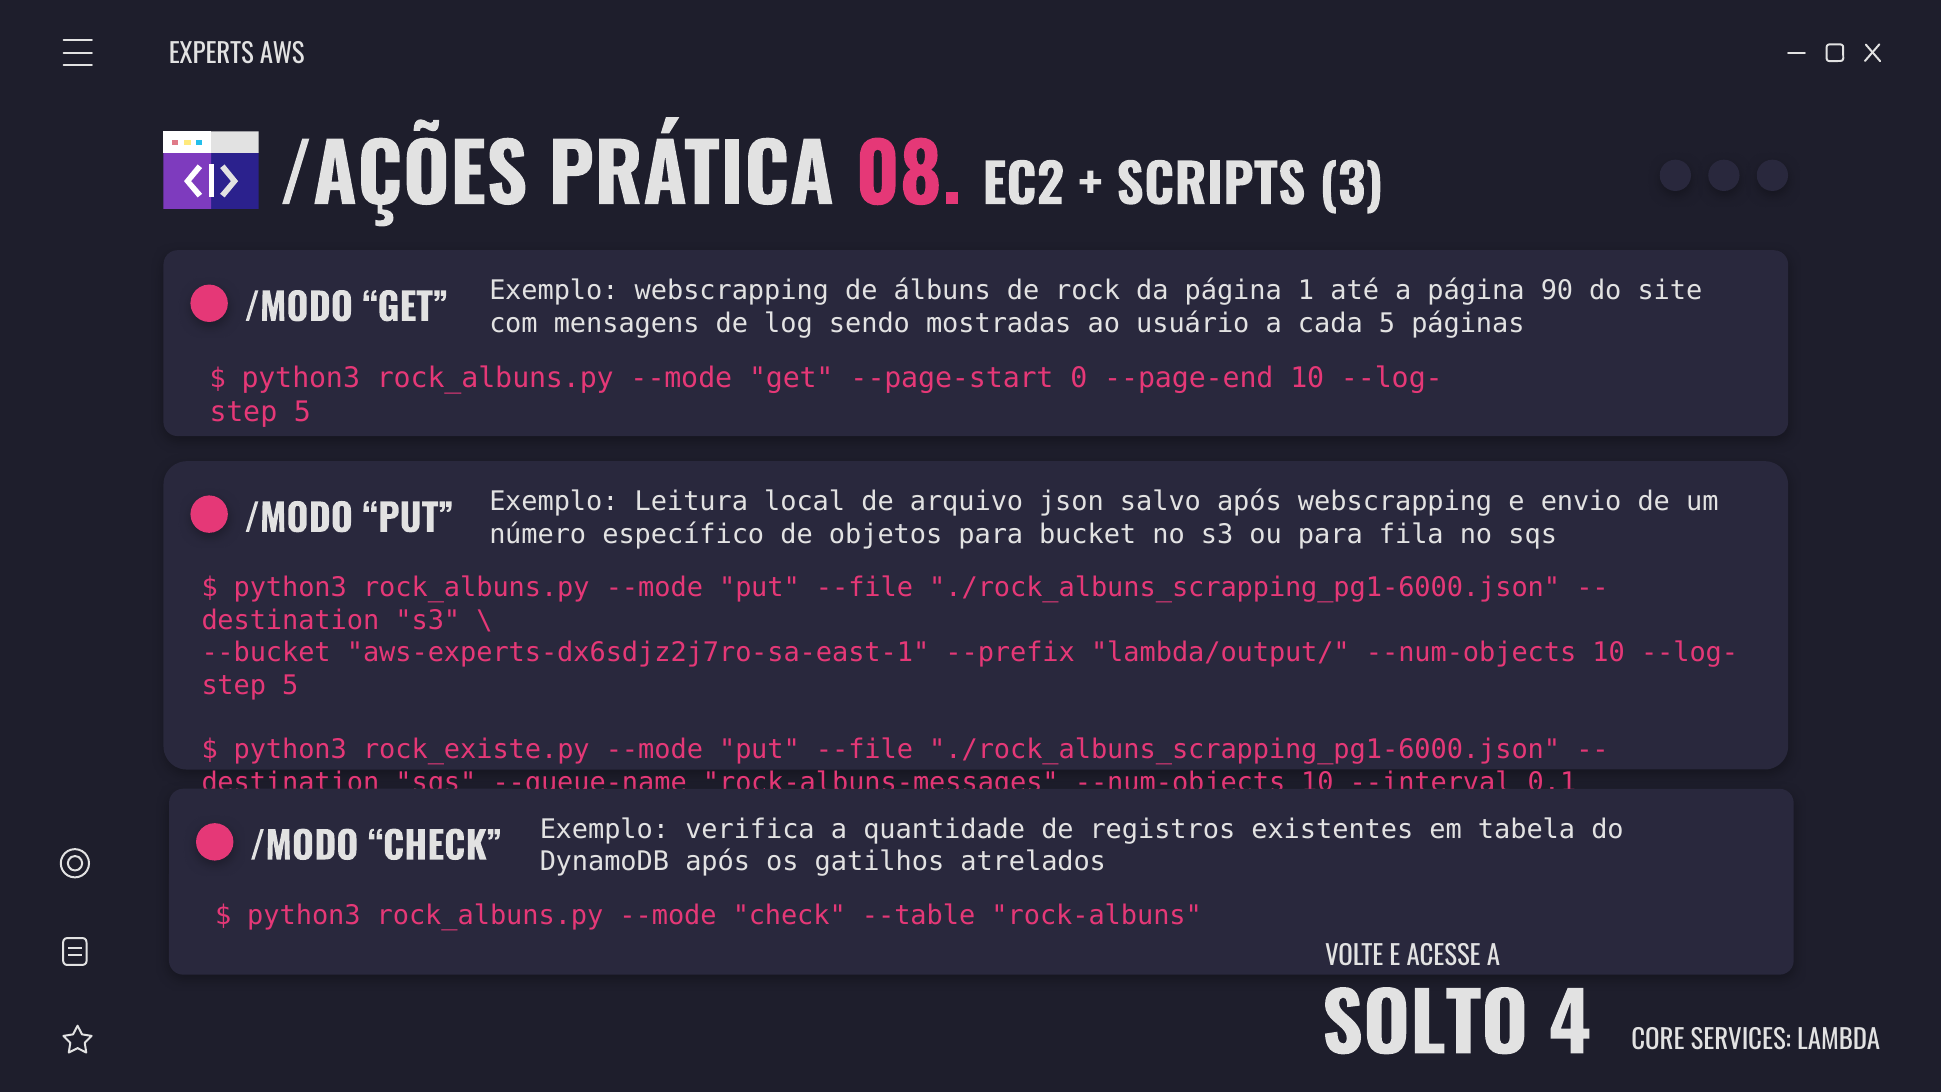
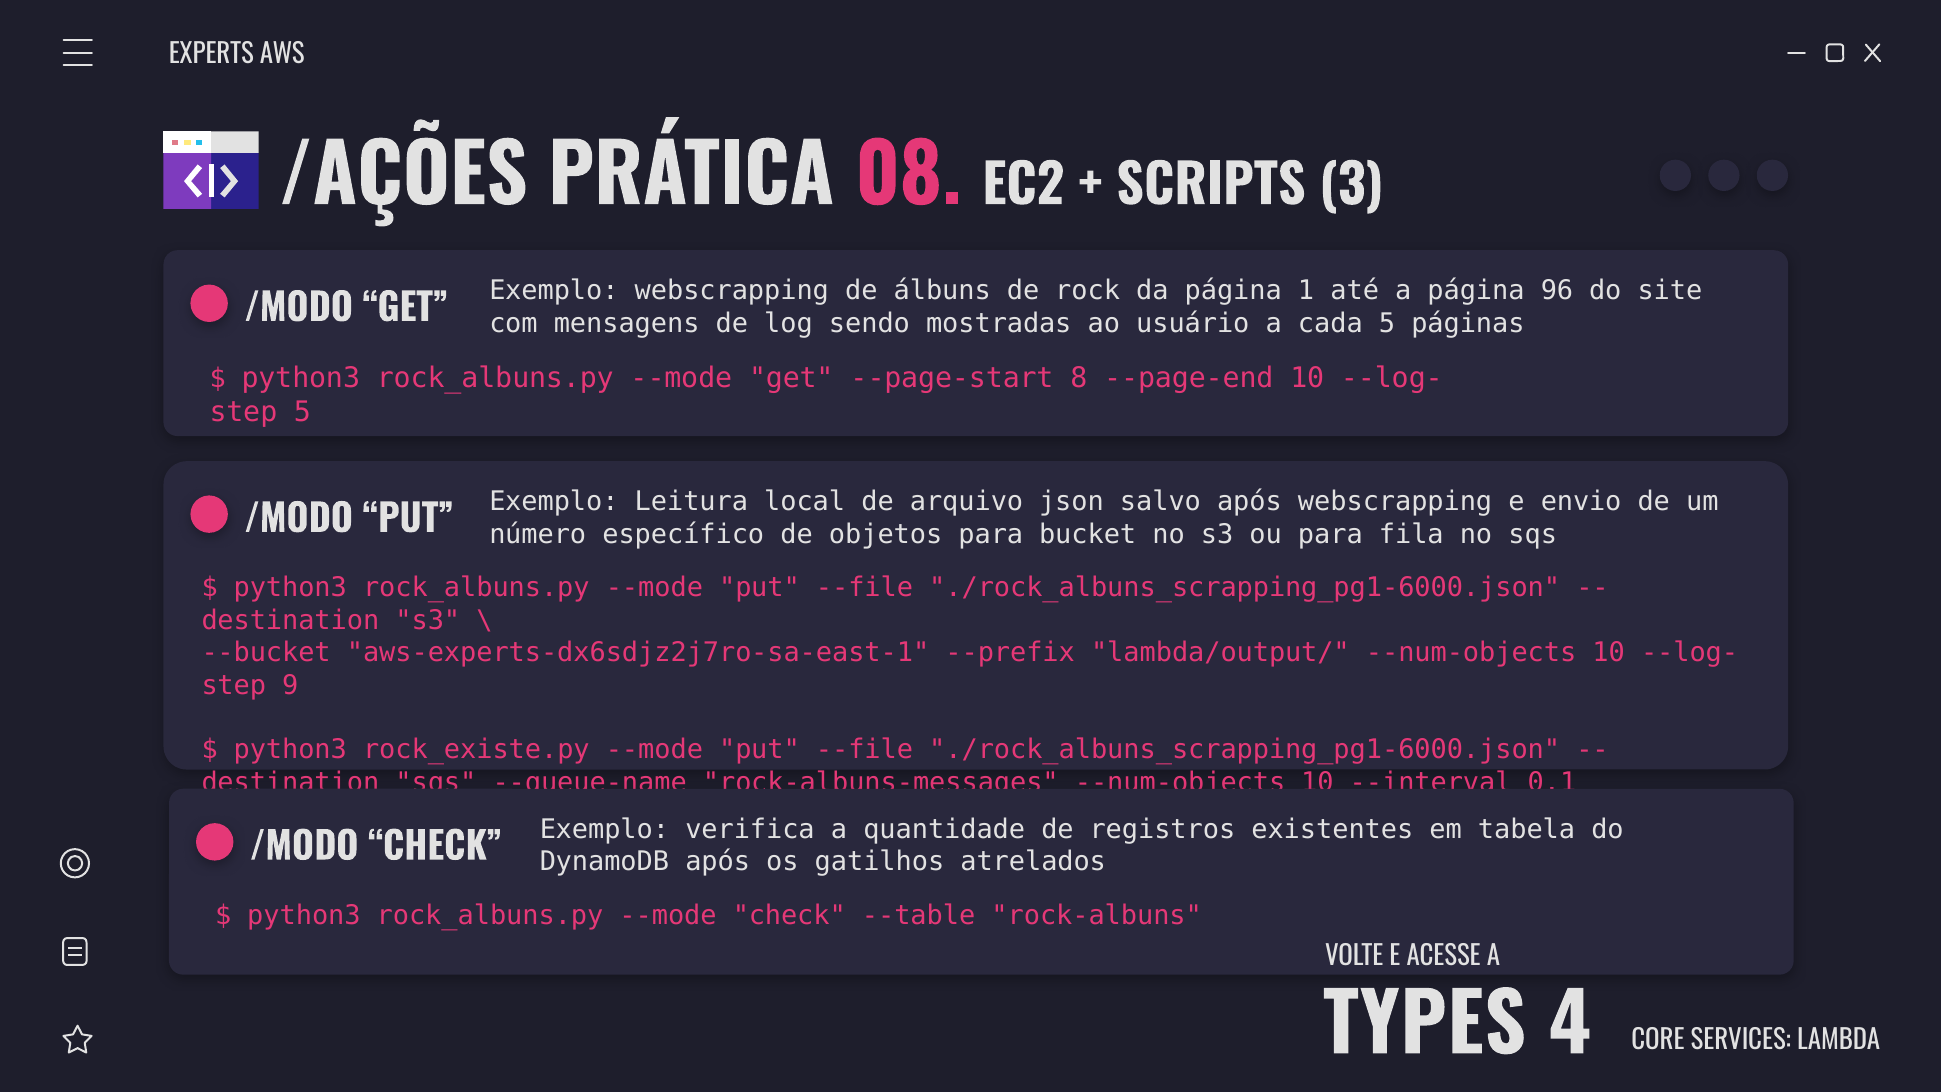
90: 90 -> 96
0: 0 -> 8
5 at (290, 685): 5 -> 9
SOLTO: SOLTO -> TYPES
